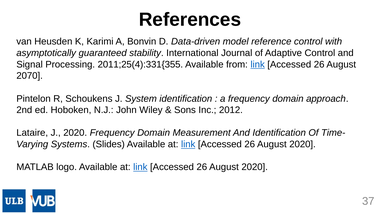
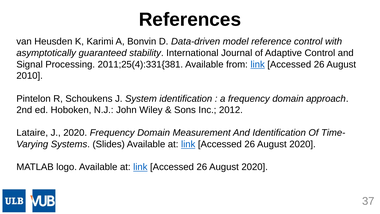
2011;25(4):331{355: 2011;25(4):331{355 -> 2011;25(4):331{381
2070: 2070 -> 2010
